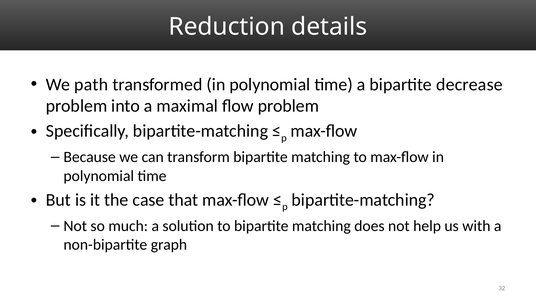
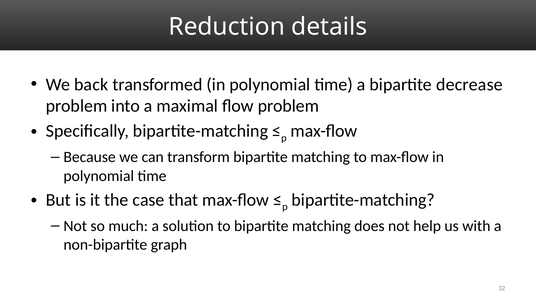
path: path -> back
